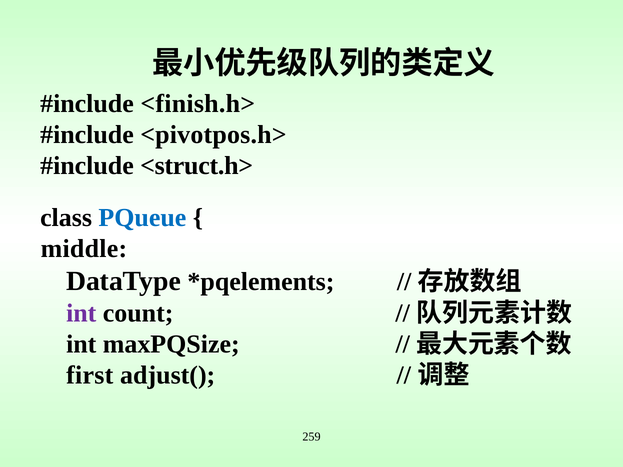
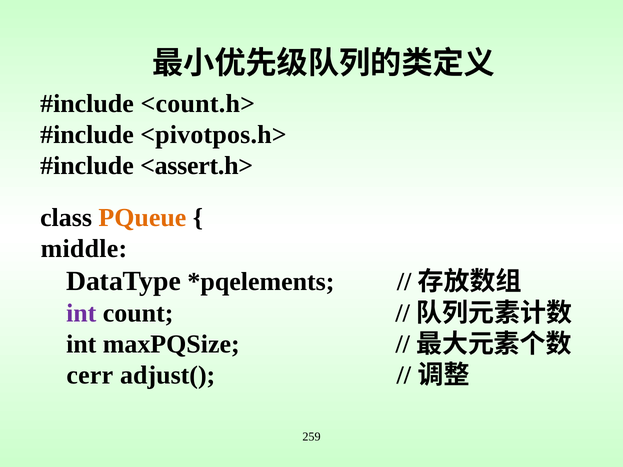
<finish.h>: <finish.h> -> <count.h>
<struct.h>: <struct.h> -> <assert.h>
PQueue colour: blue -> orange
first: first -> cerr
